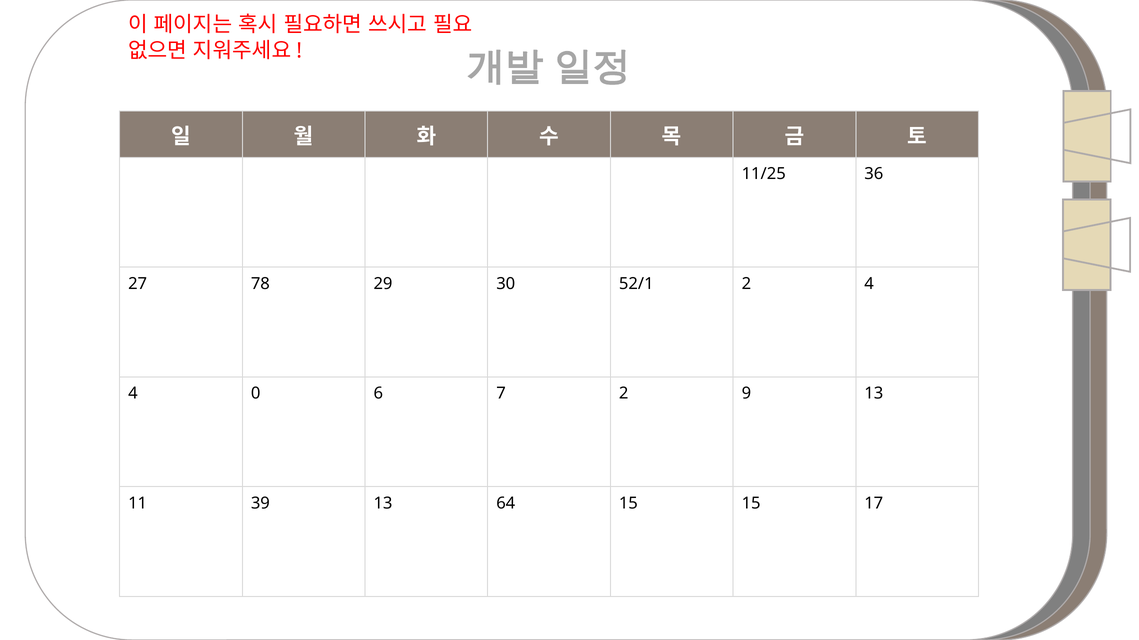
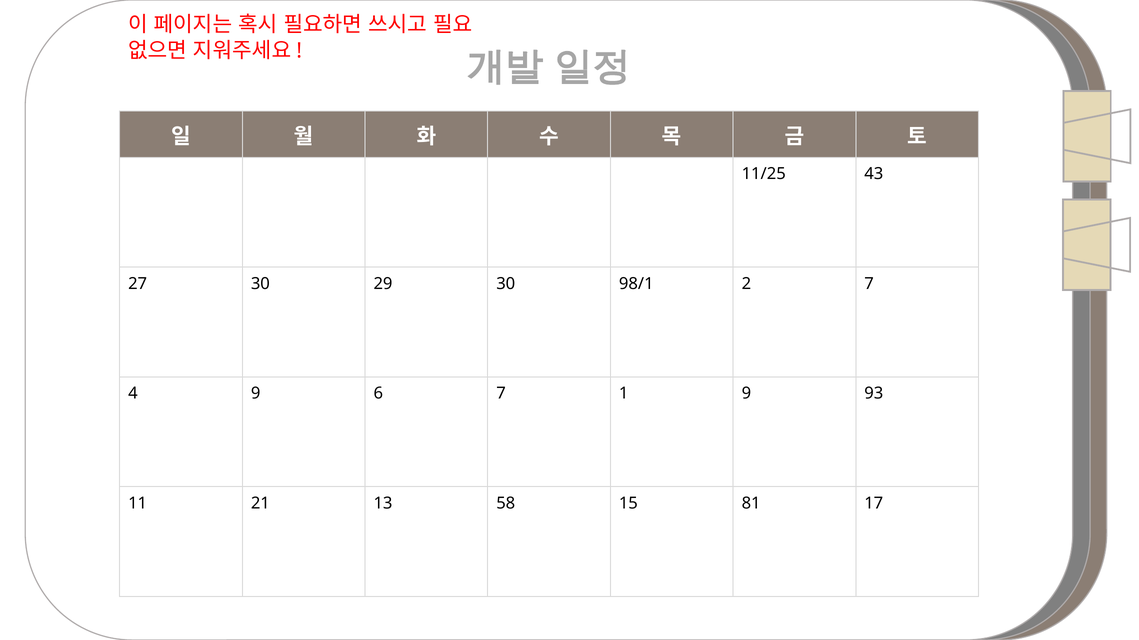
36: 36 -> 43
27 78: 78 -> 30
52/1: 52/1 -> 98/1
2 4: 4 -> 7
4 0: 0 -> 9
7 2: 2 -> 1
9 13: 13 -> 93
39: 39 -> 21
64: 64 -> 58
15 15: 15 -> 81
